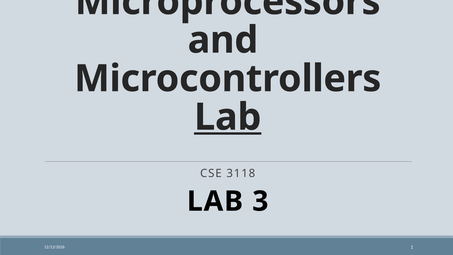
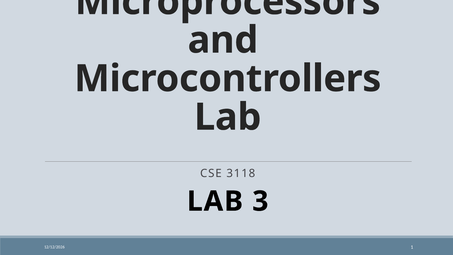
Lab at (228, 117) underline: present -> none
